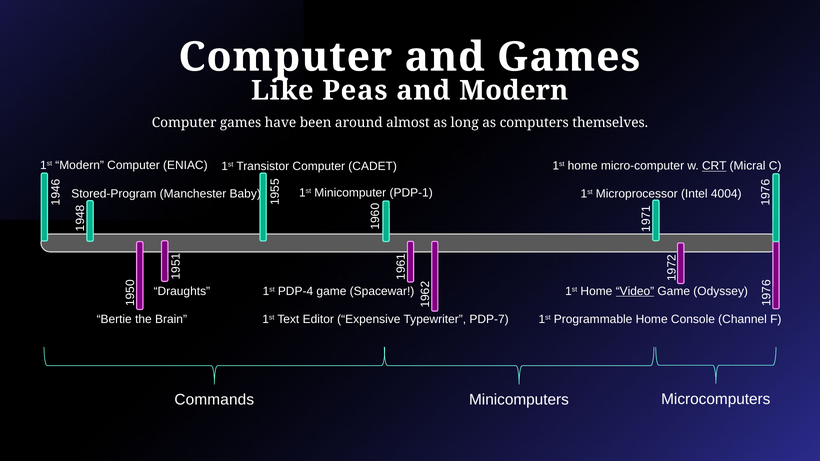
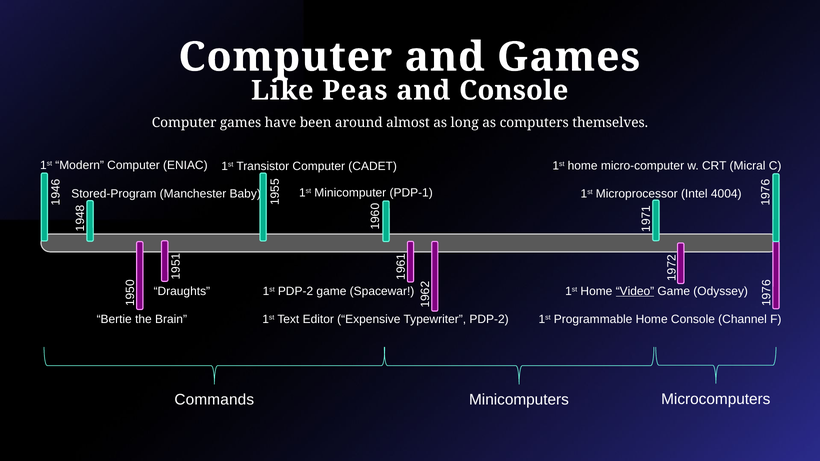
and Modern: Modern -> Console
CRT underline: present -> none
1st PDP-4: PDP-4 -> PDP-2
Typewriter PDP-7: PDP-7 -> PDP-2
